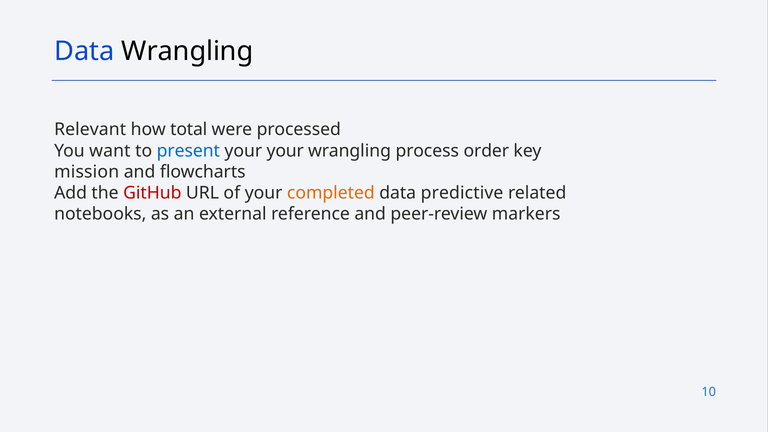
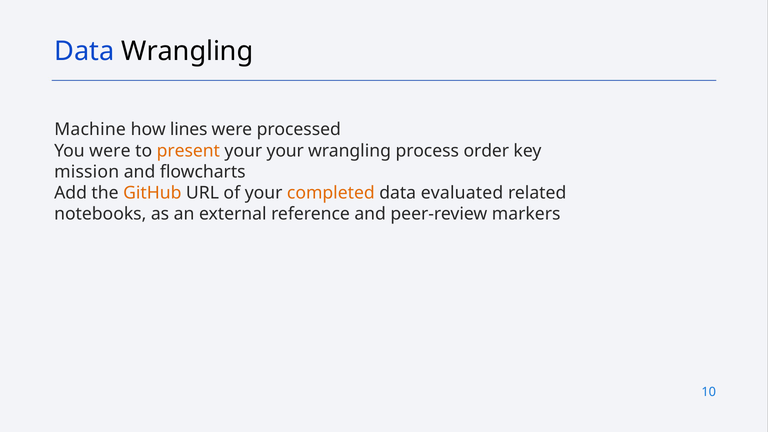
Relevant: Relevant -> Machine
total: total -> lines
You want: want -> were
present colour: blue -> orange
GitHub colour: red -> orange
predictive: predictive -> evaluated
